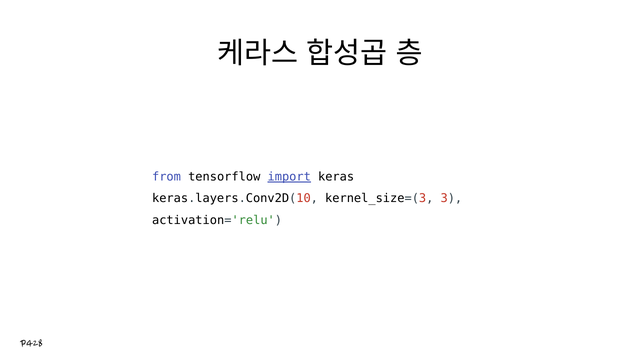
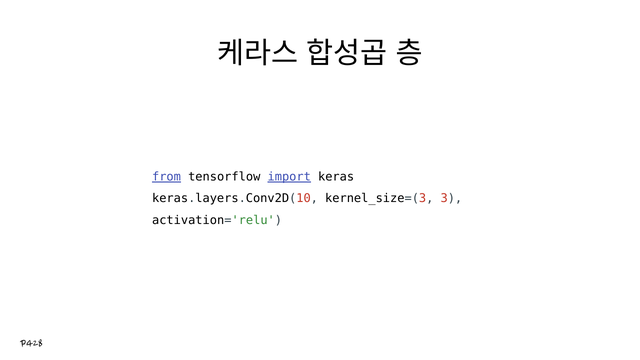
from underline: none -> present
